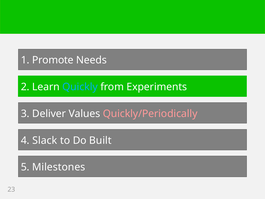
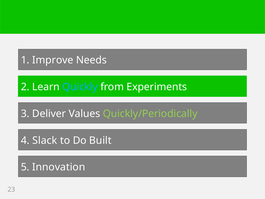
Promote: Promote -> Improve
Quickly/Periodically colour: pink -> light green
Milestones: Milestones -> Innovation
